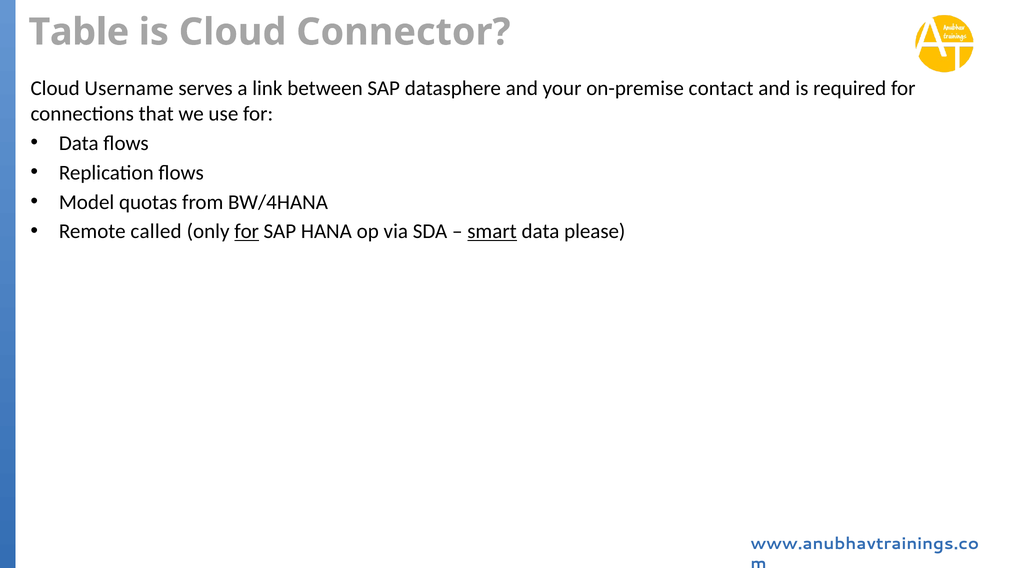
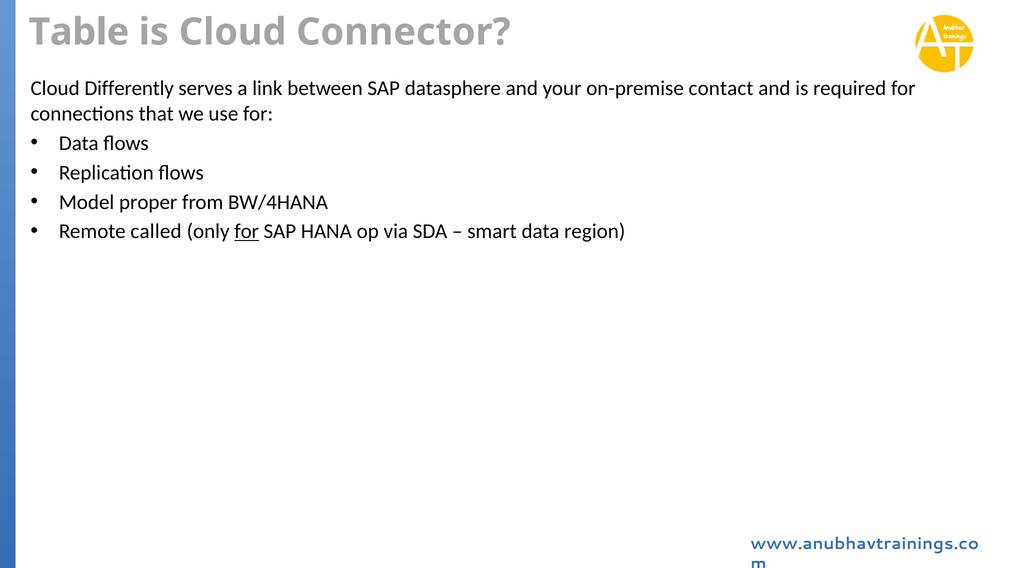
Username: Username -> Differently
quotas: quotas -> proper
smart underline: present -> none
please: please -> region
